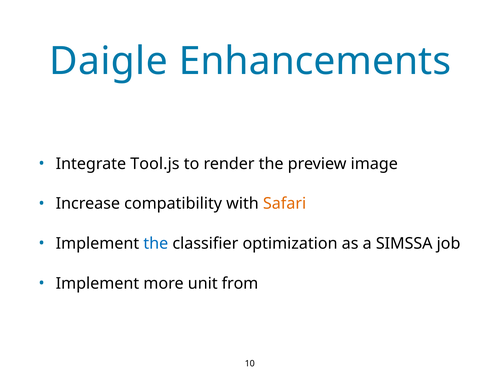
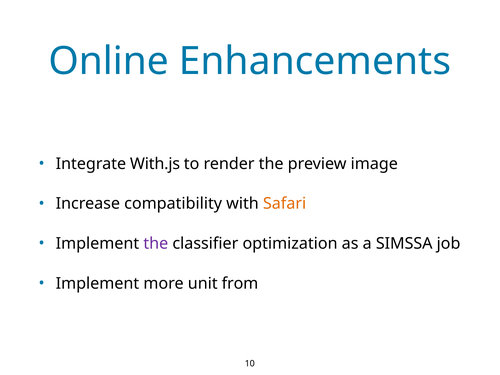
Daigle: Daigle -> Online
Tool.js: Tool.js -> With.js
the at (156, 244) colour: blue -> purple
